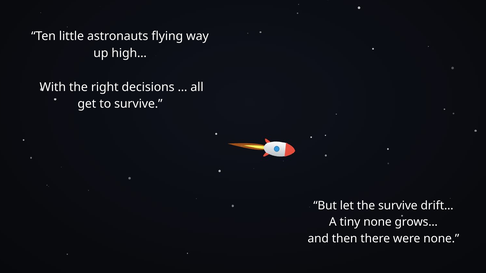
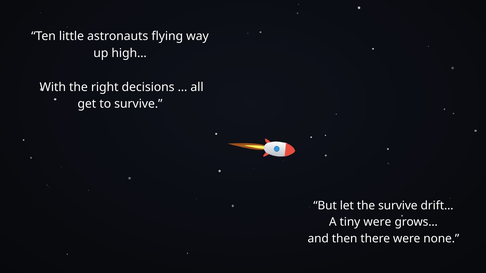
tiny none: none -> were
